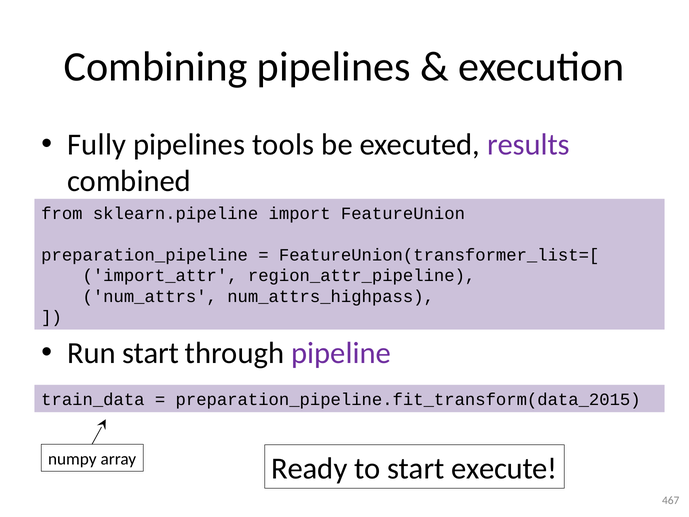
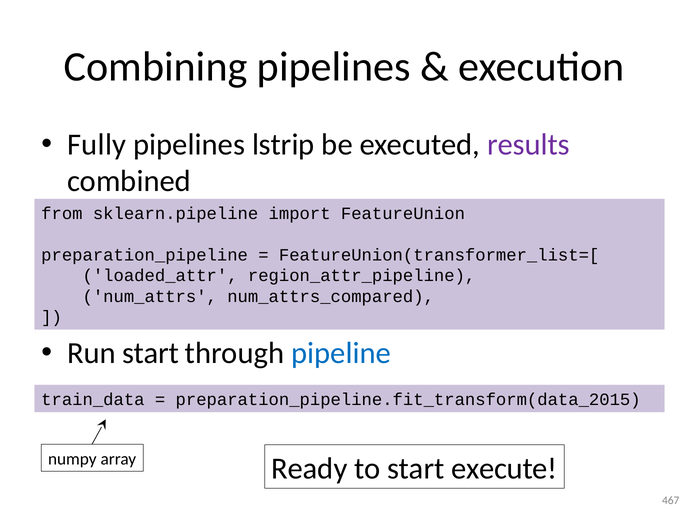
tools: tools -> lstrip
import_attr: import_attr -> loaded_attr
num_attrs_highpass: num_attrs_highpass -> num_attrs_compared
pipeline colour: purple -> blue
